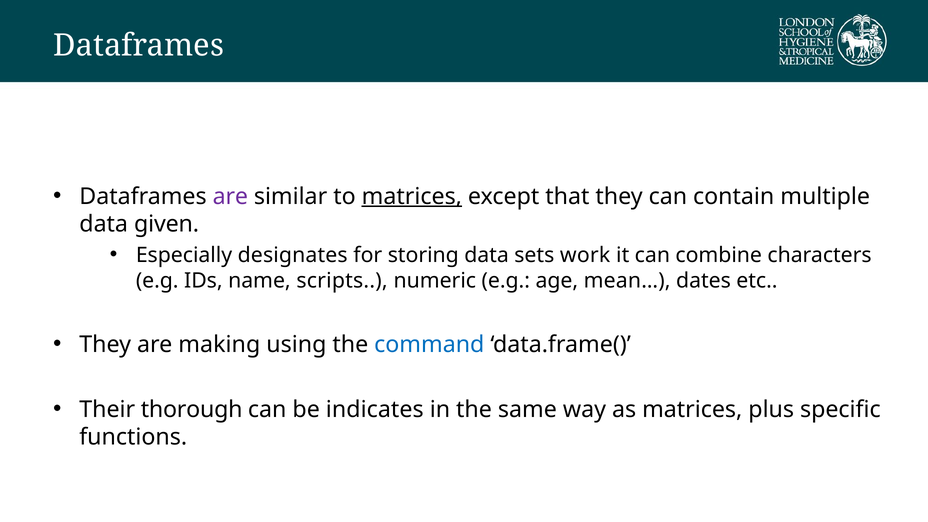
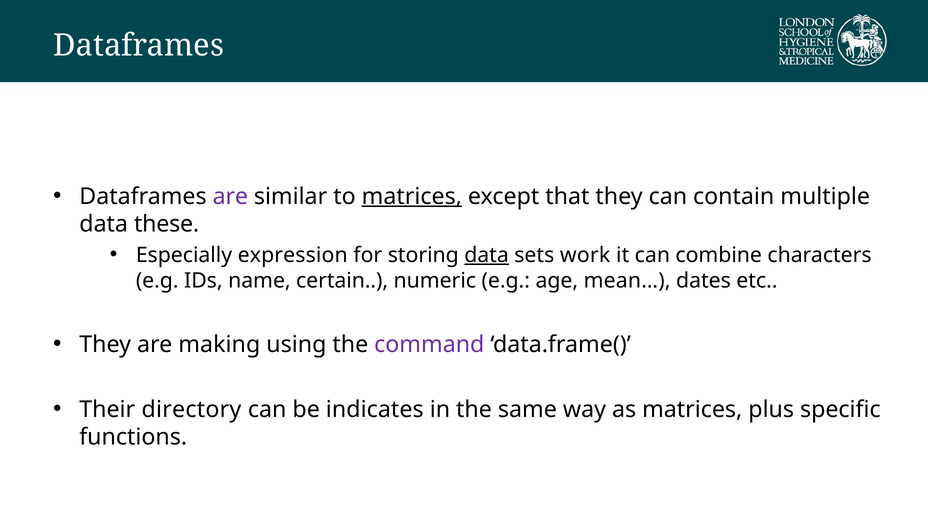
given: given -> these
designates: designates -> expression
data at (487, 255) underline: none -> present
scripts: scripts -> certain
command colour: blue -> purple
thorough: thorough -> directory
